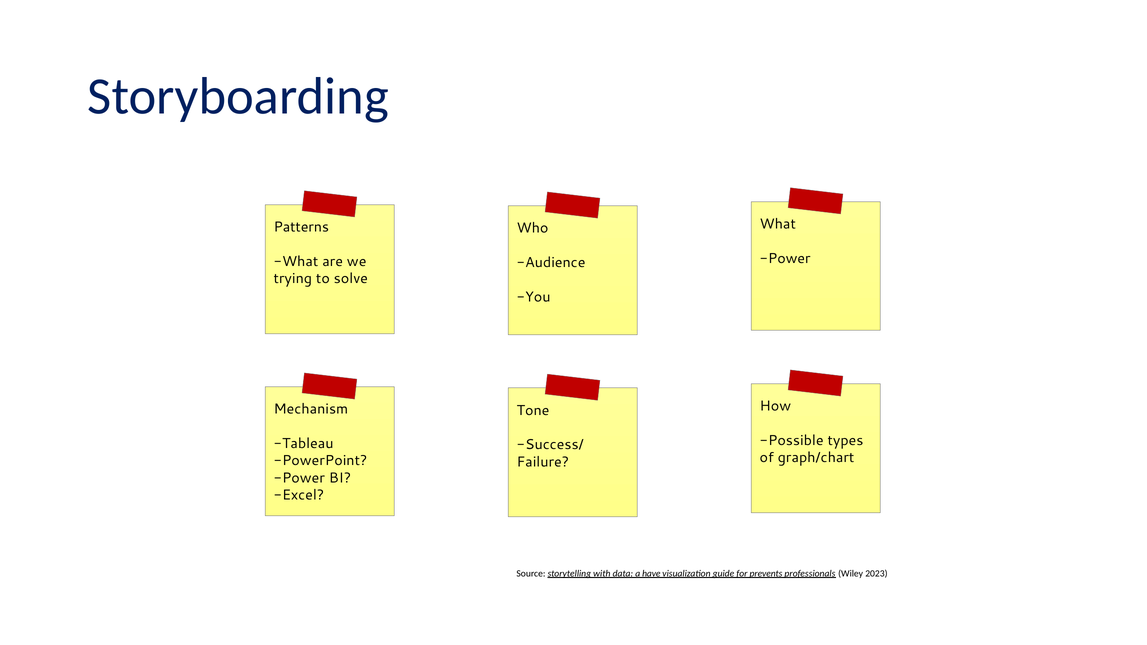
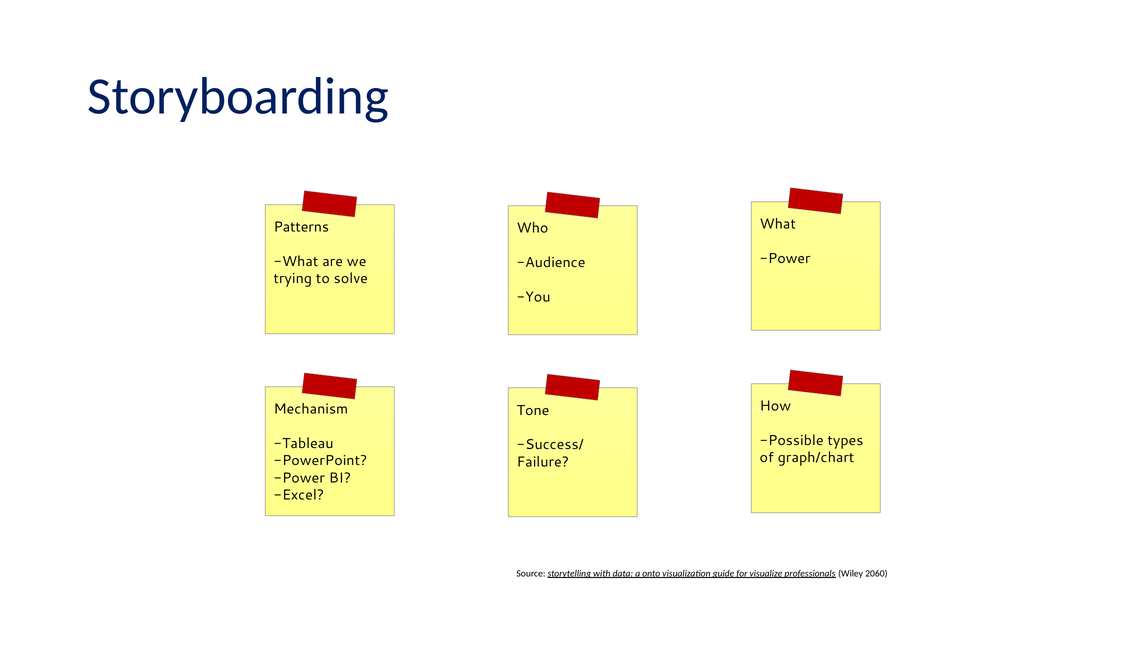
have: have -> onto
prevents: prevents -> visualize
2023: 2023 -> 2060
